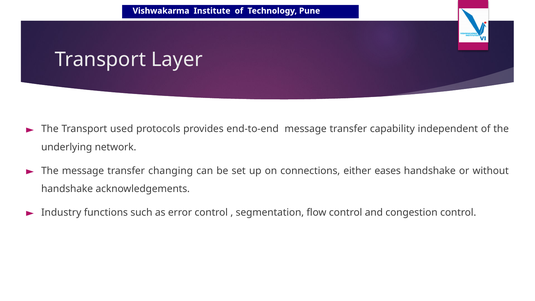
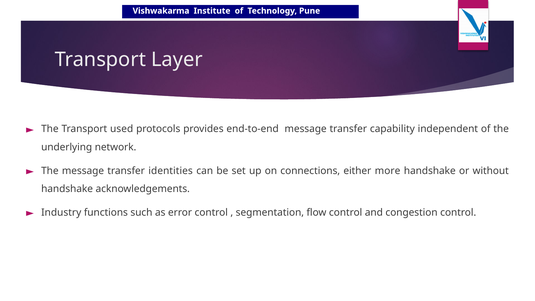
changing: changing -> identities
eases: eases -> more
